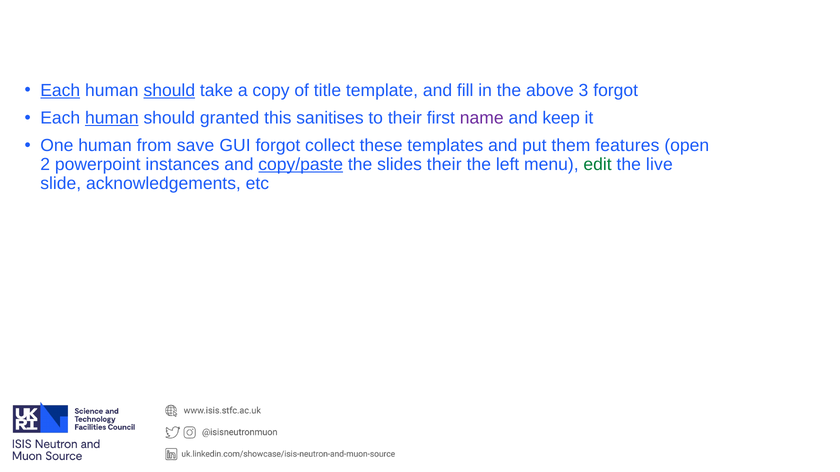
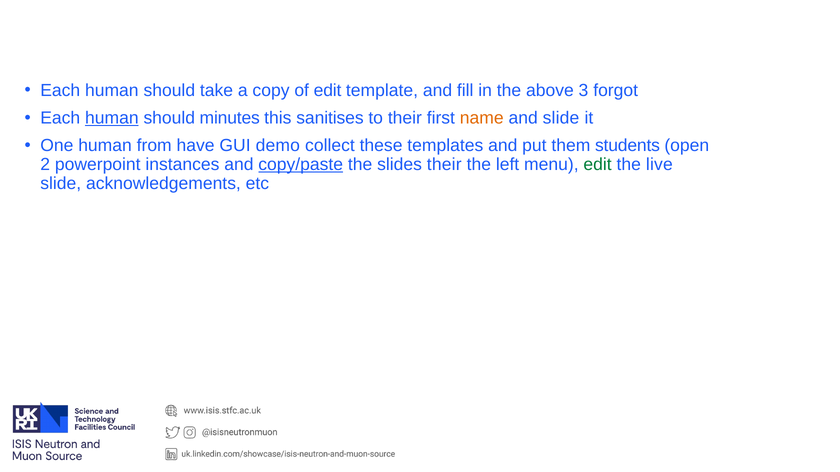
Each at (60, 91) underline: present -> none
should at (169, 91) underline: present -> none
of title: title -> edit
granted: granted -> minutes
name colour: purple -> orange
and keep: keep -> slide
save: save -> have
GUI forgot: forgot -> demo
features: features -> students
